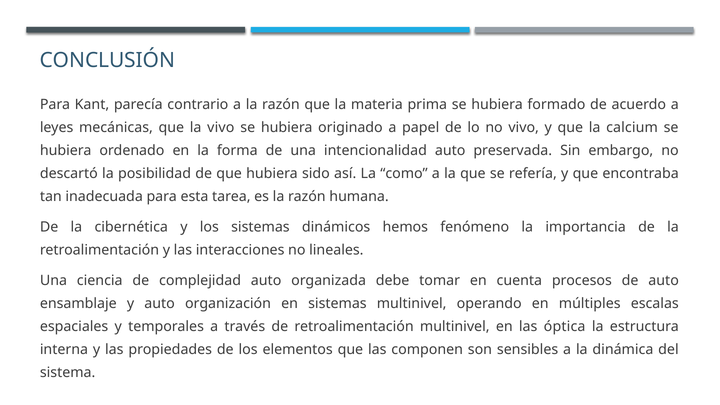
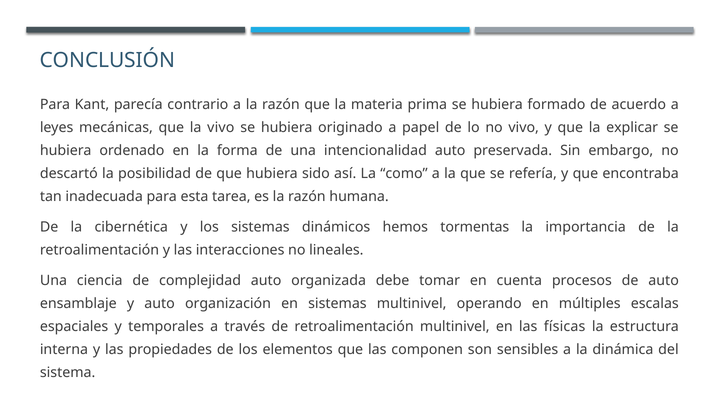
calcium: calcium -> explicar
fenómeno: fenómeno -> tormentas
óptica: óptica -> físicas
